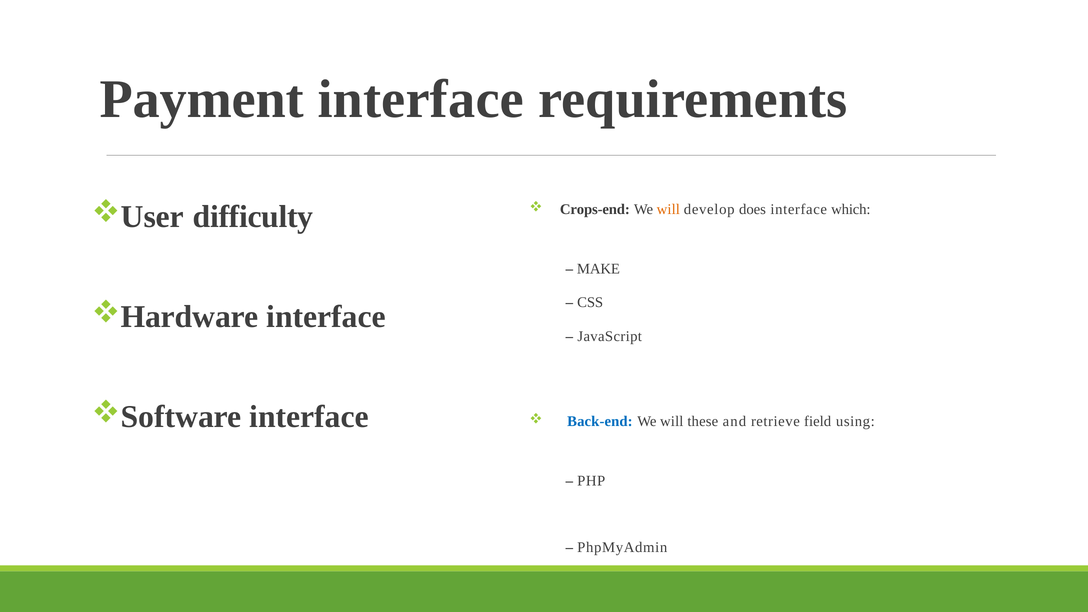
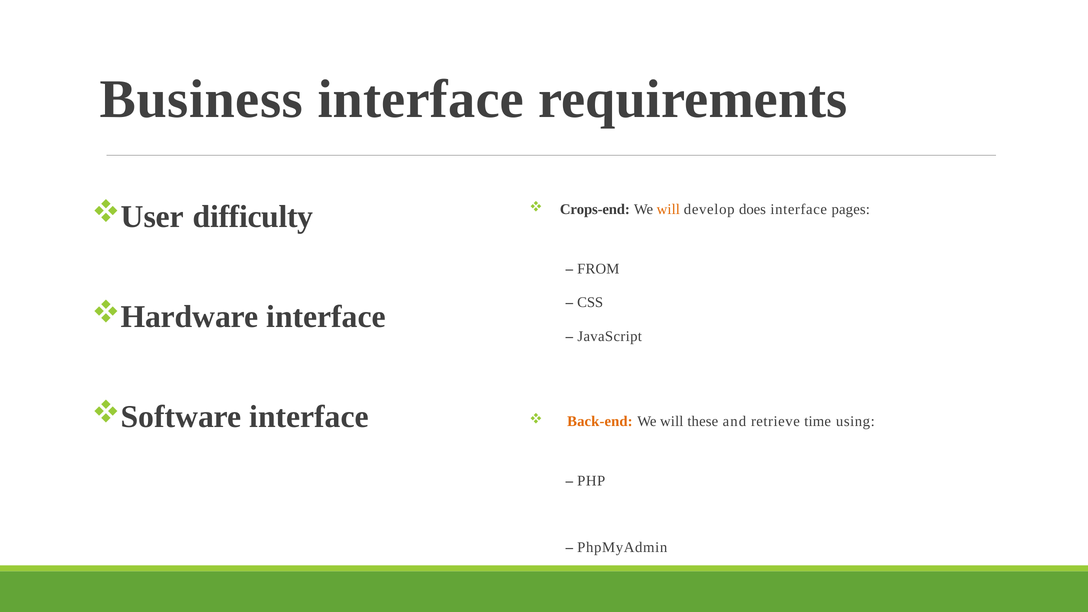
Payment: Payment -> Business
which: which -> pages
MAKE: MAKE -> FROM
Back-end colour: blue -> orange
field: field -> time
